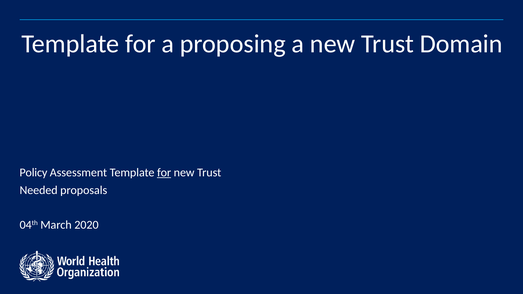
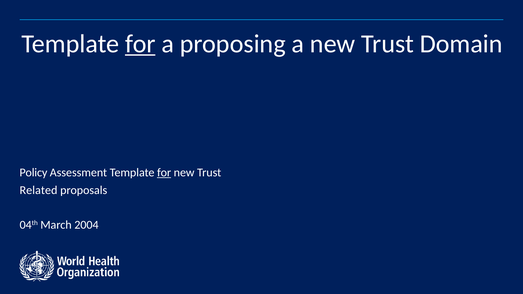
for at (140, 44) underline: none -> present
Needed: Needed -> Related
2020: 2020 -> 2004
